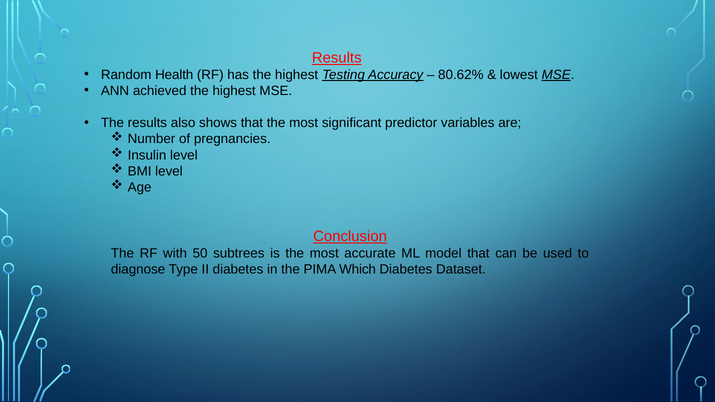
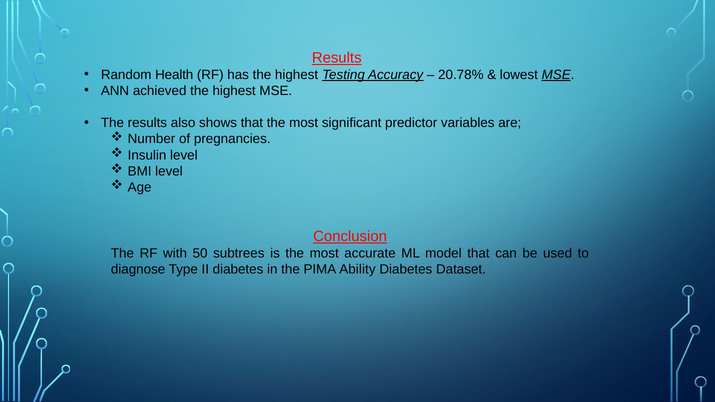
80.62%: 80.62% -> 20.78%
Which: Which -> Ability
